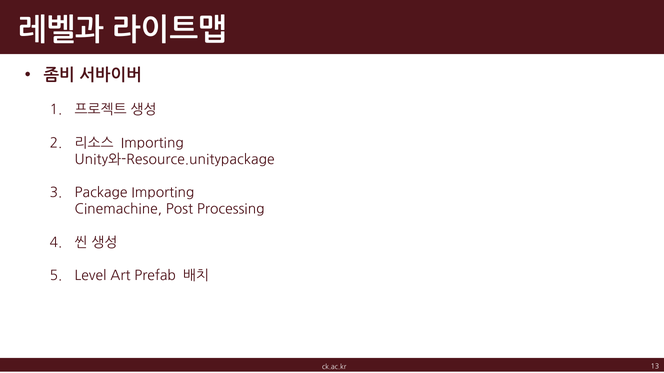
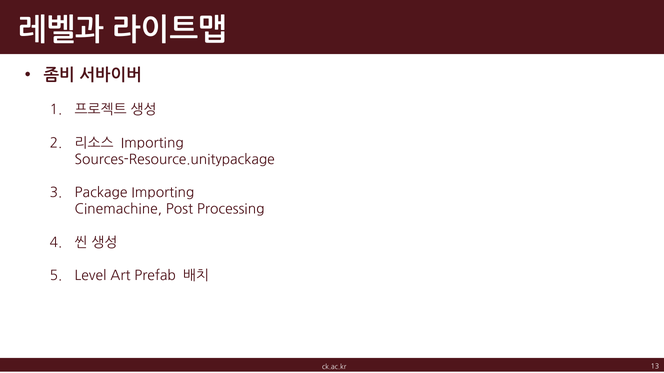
Unity와-Resource.unitypackage: Unity와-Resource.unitypackage -> Sources-Resource.unitypackage
